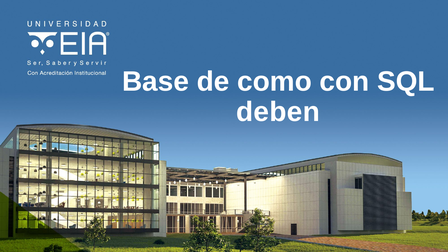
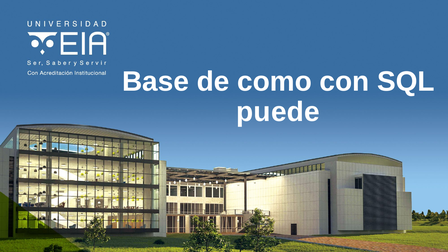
deben: deben -> puede
